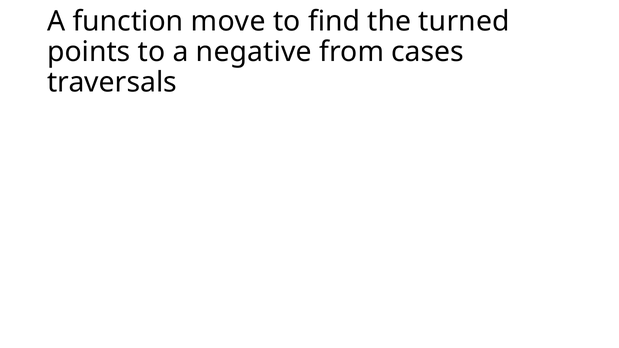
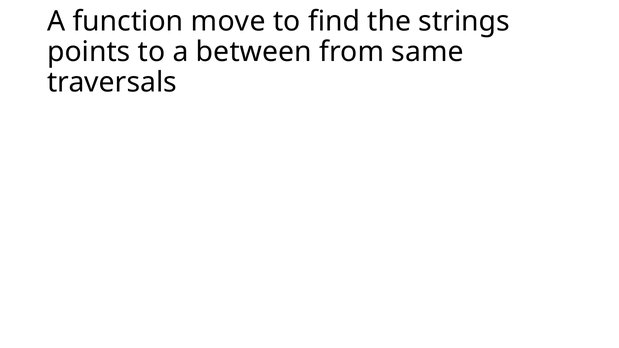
turned: turned -> strings
negative: negative -> between
cases: cases -> same
